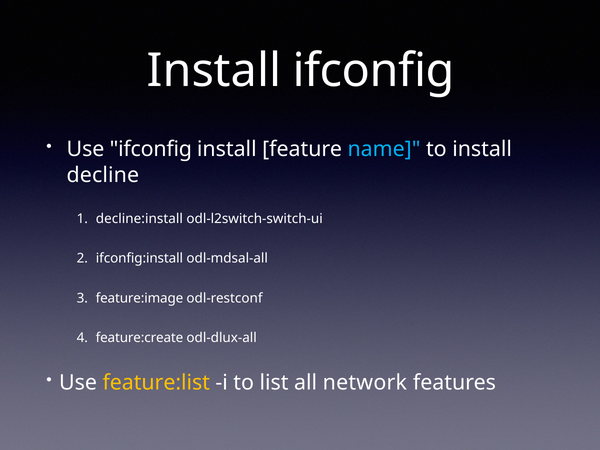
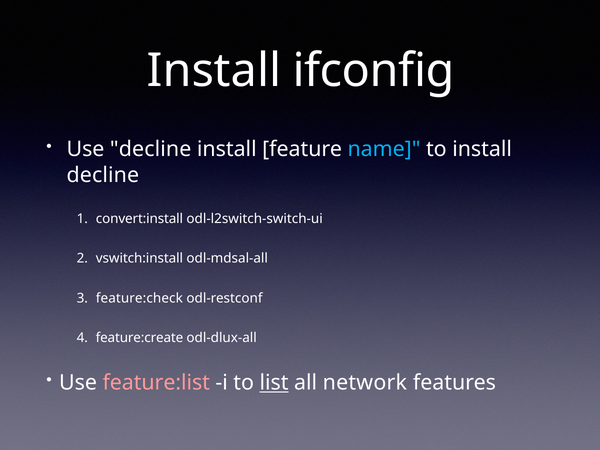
Use ifconfig: ifconfig -> decline
decline:install: decline:install -> convert:install
ifconfig:install: ifconfig:install -> vswitch:install
feature:image: feature:image -> feature:check
feature:list colour: yellow -> pink
list underline: none -> present
